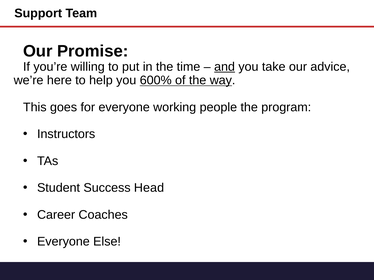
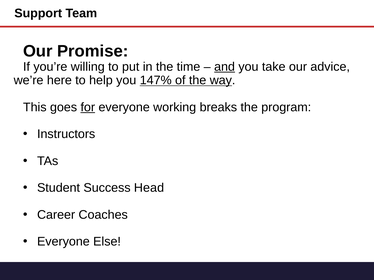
600%: 600% -> 147%
for underline: none -> present
people: people -> breaks
